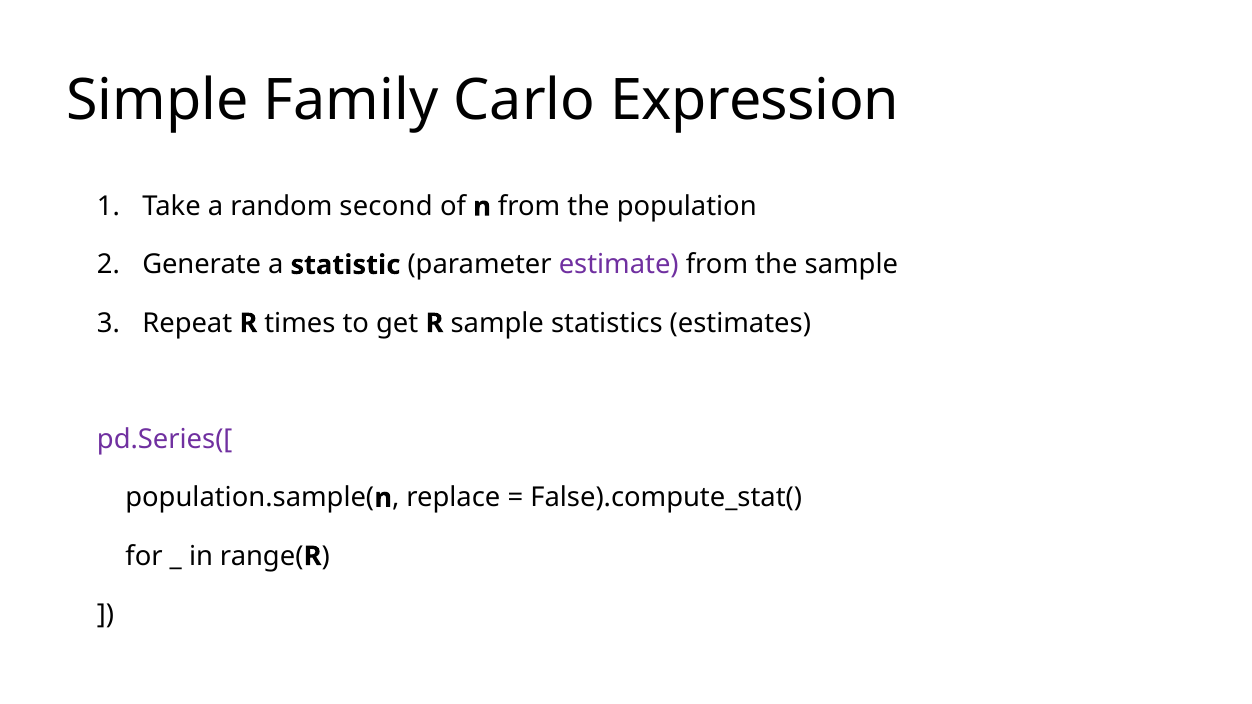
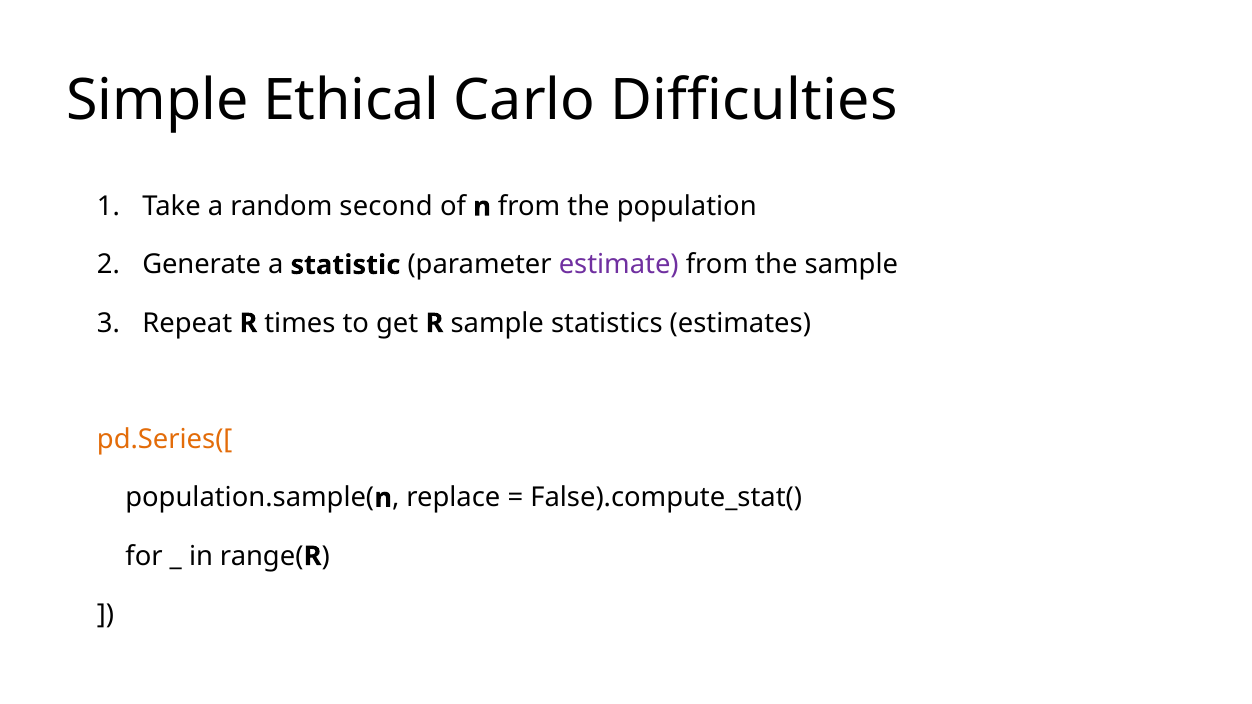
Family: Family -> Ethical
Expression: Expression -> Difficulties
pd.Series([ colour: purple -> orange
